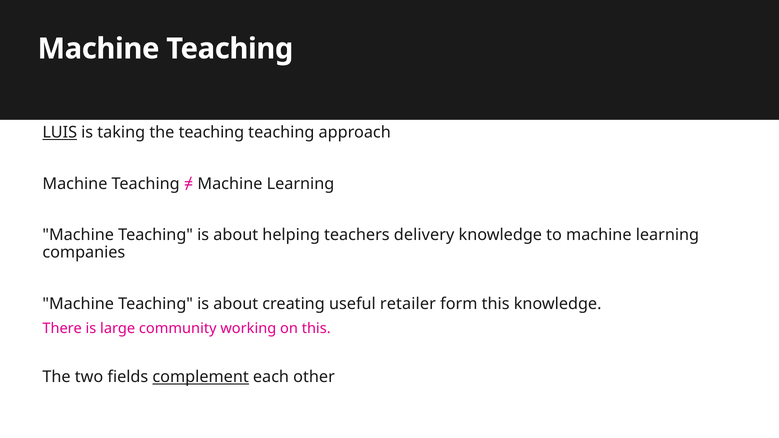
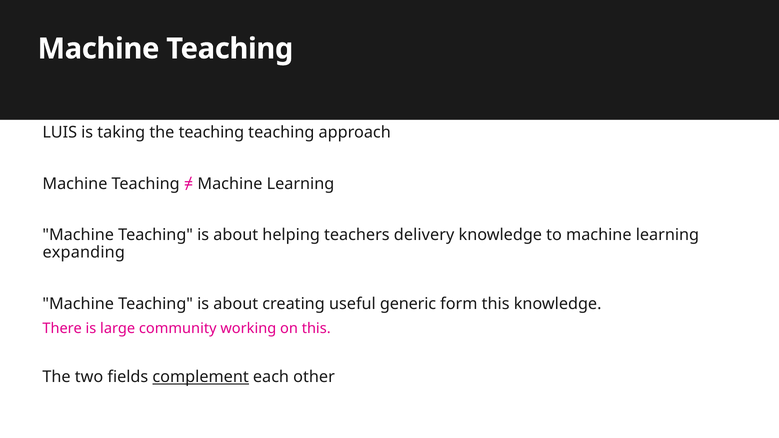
LUIS underline: present -> none
companies: companies -> expanding
retailer: retailer -> generic
